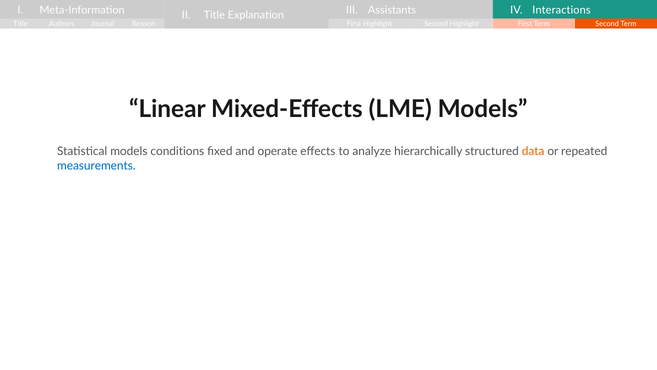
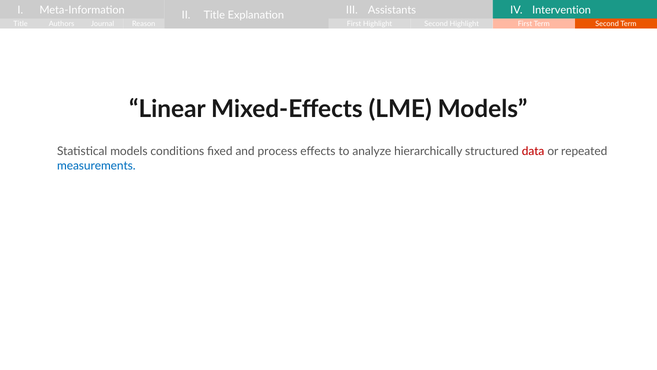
Interactions: Interactions -> Intervention
operate: operate -> process
data colour: orange -> red
